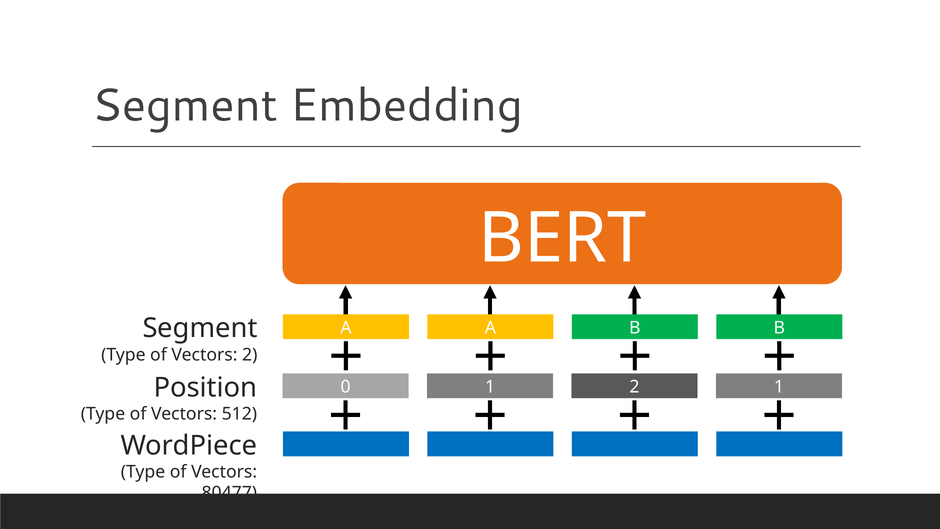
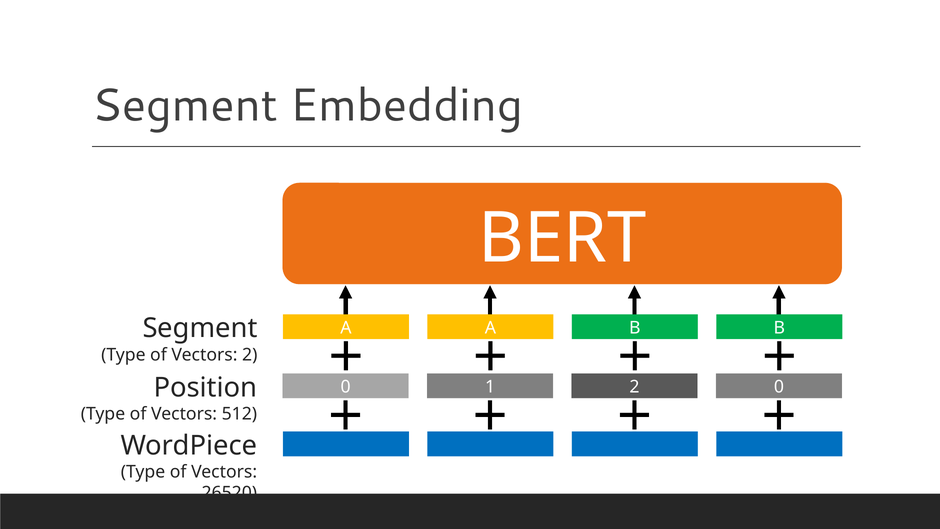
2 1: 1 -> 0
80477: 80477 -> 26520
